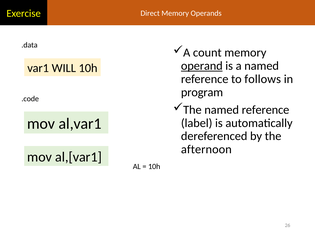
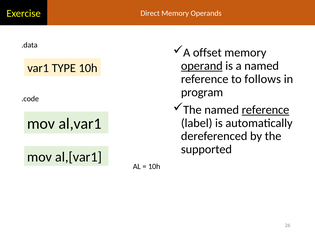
count: count -> offset
WILL: WILL -> TYPE
reference at (265, 110) underline: none -> present
afternoon: afternoon -> supported
